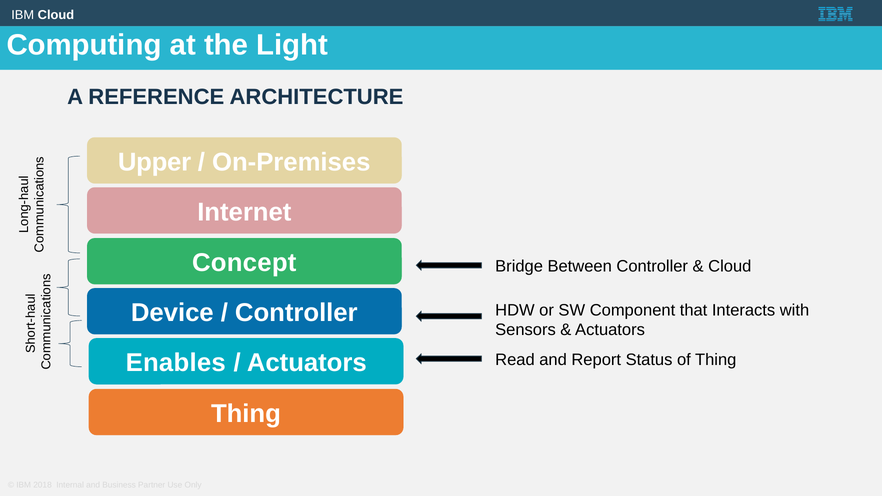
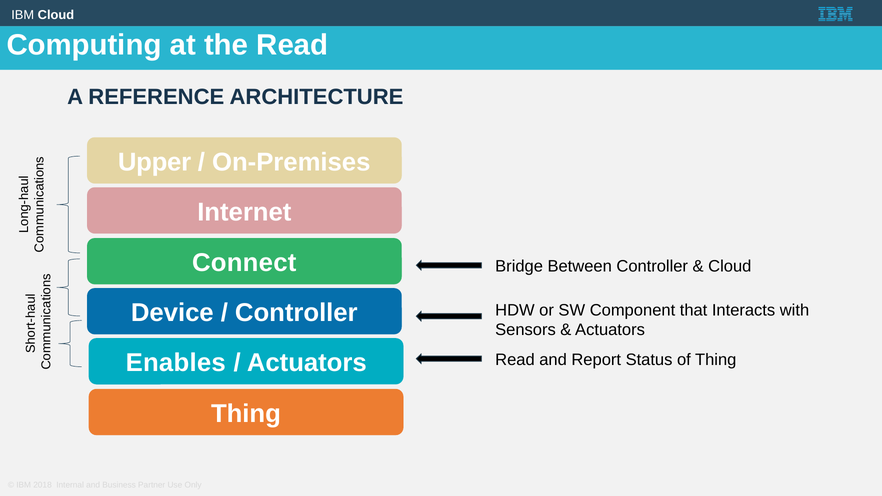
the Light: Light -> Read
Concept: Concept -> Connect
